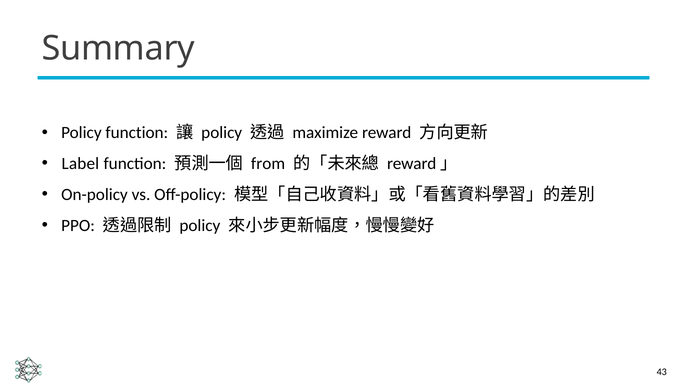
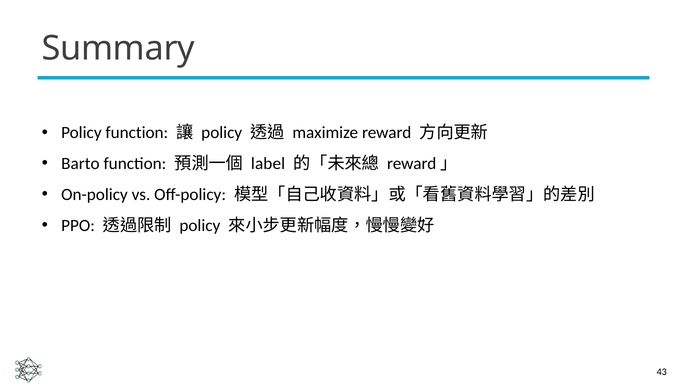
Label: Label -> Barto
from: from -> label
